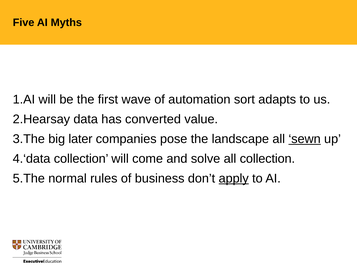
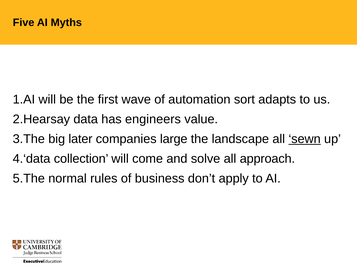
converted: converted -> engineers
pose: pose -> large
all collection: collection -> approach
apply underline: present -> none
